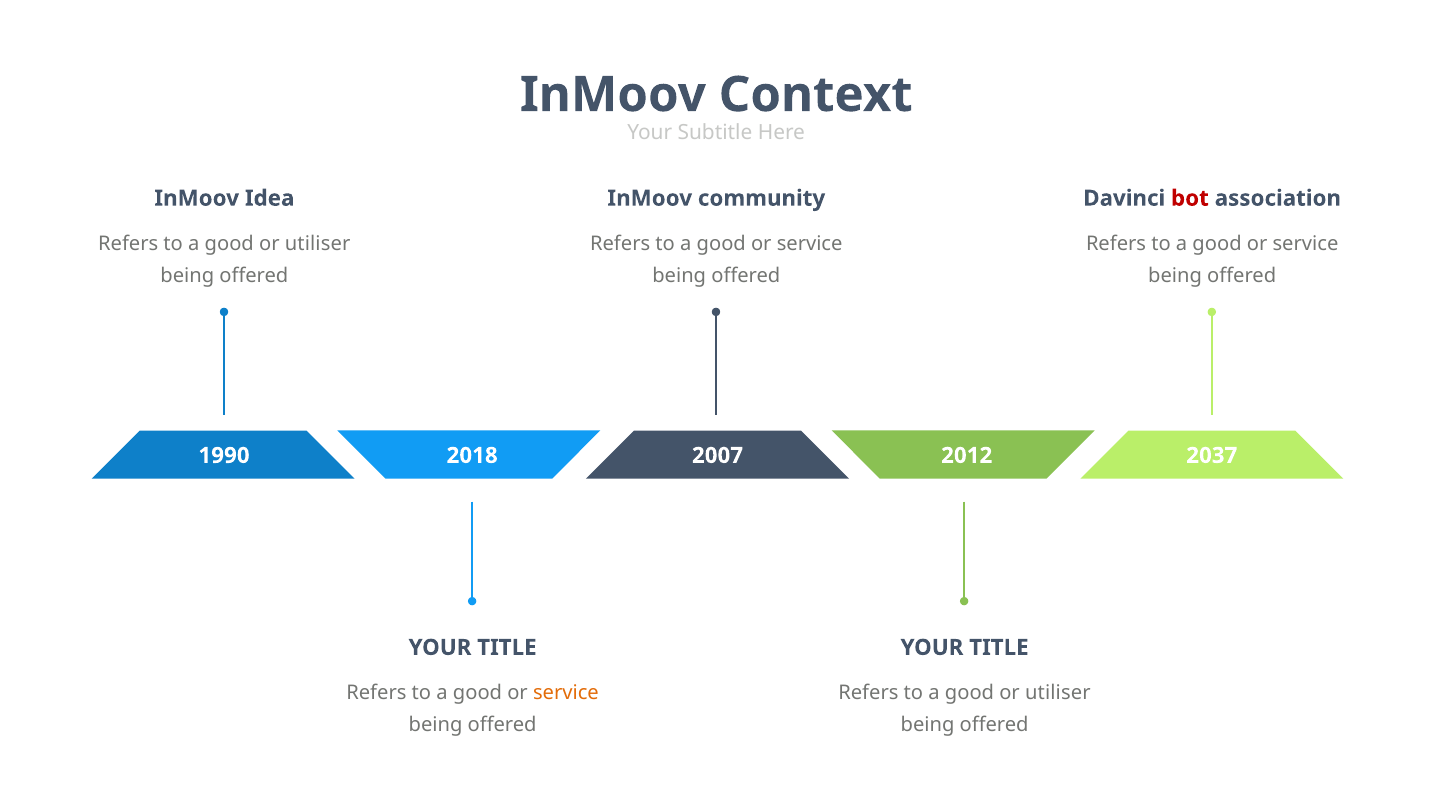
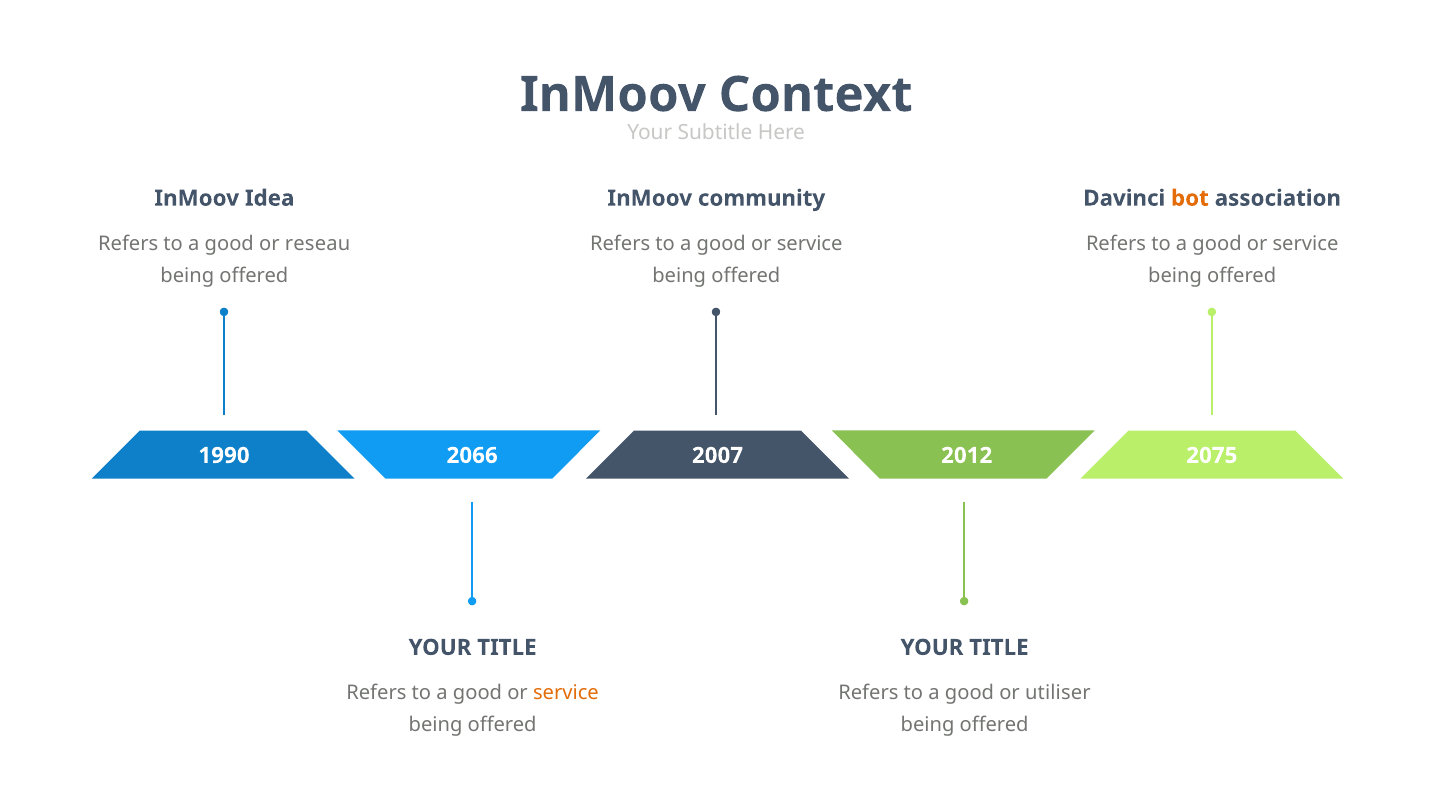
bot colour: red -> orange
utiliser at (318, 244): utiliser -> reseau
2018: 2018 -> 2066
2037: 2037 -> 2075
